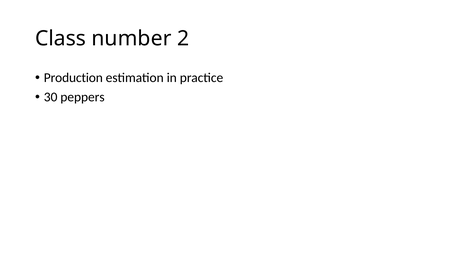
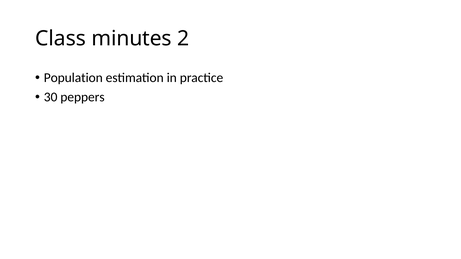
number: number -> minutes
Production: Production -> Population
